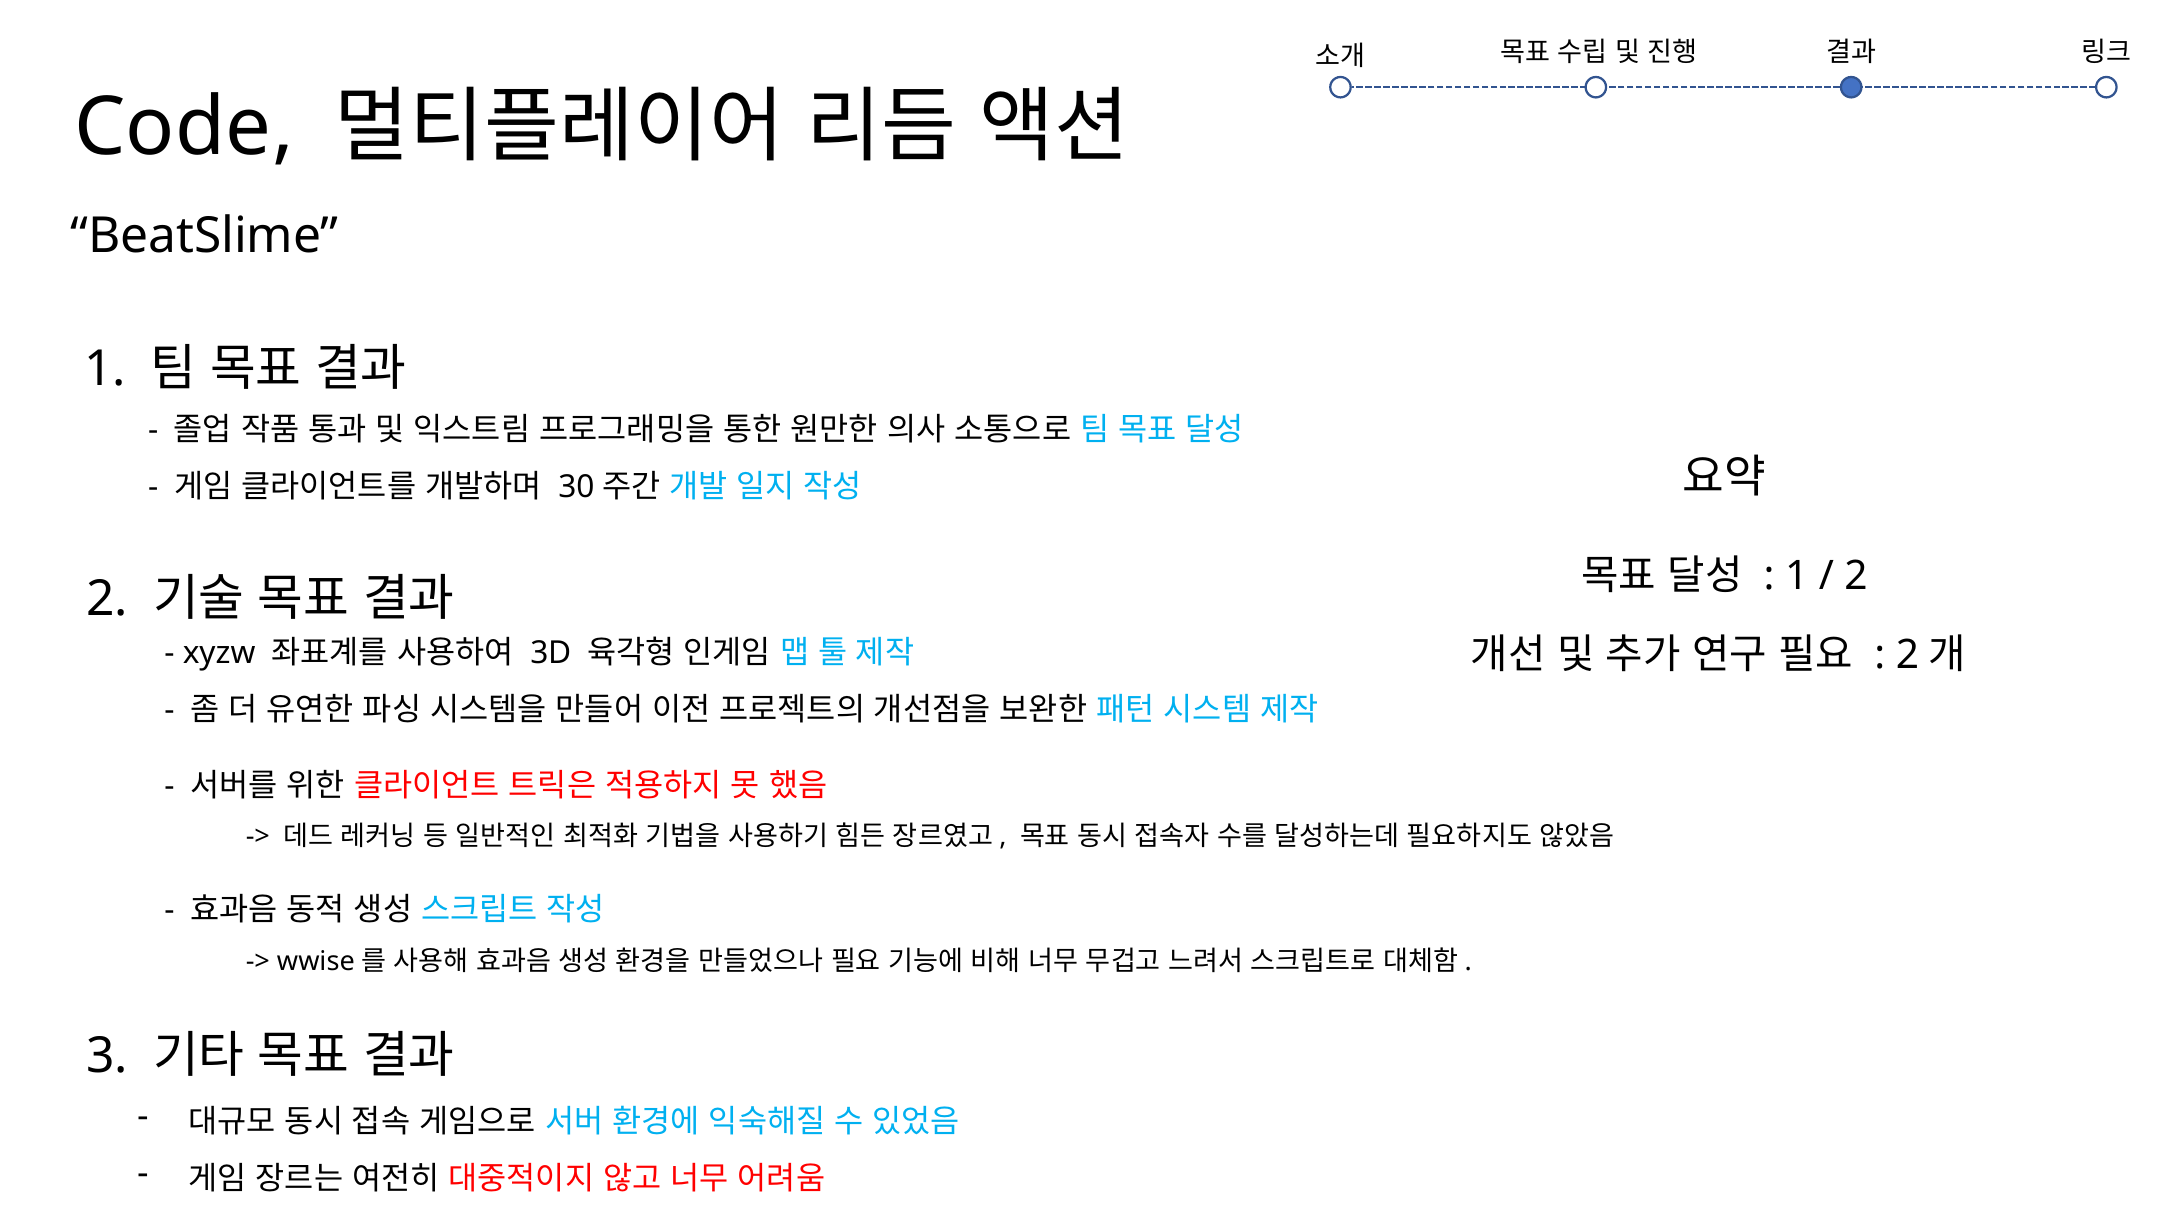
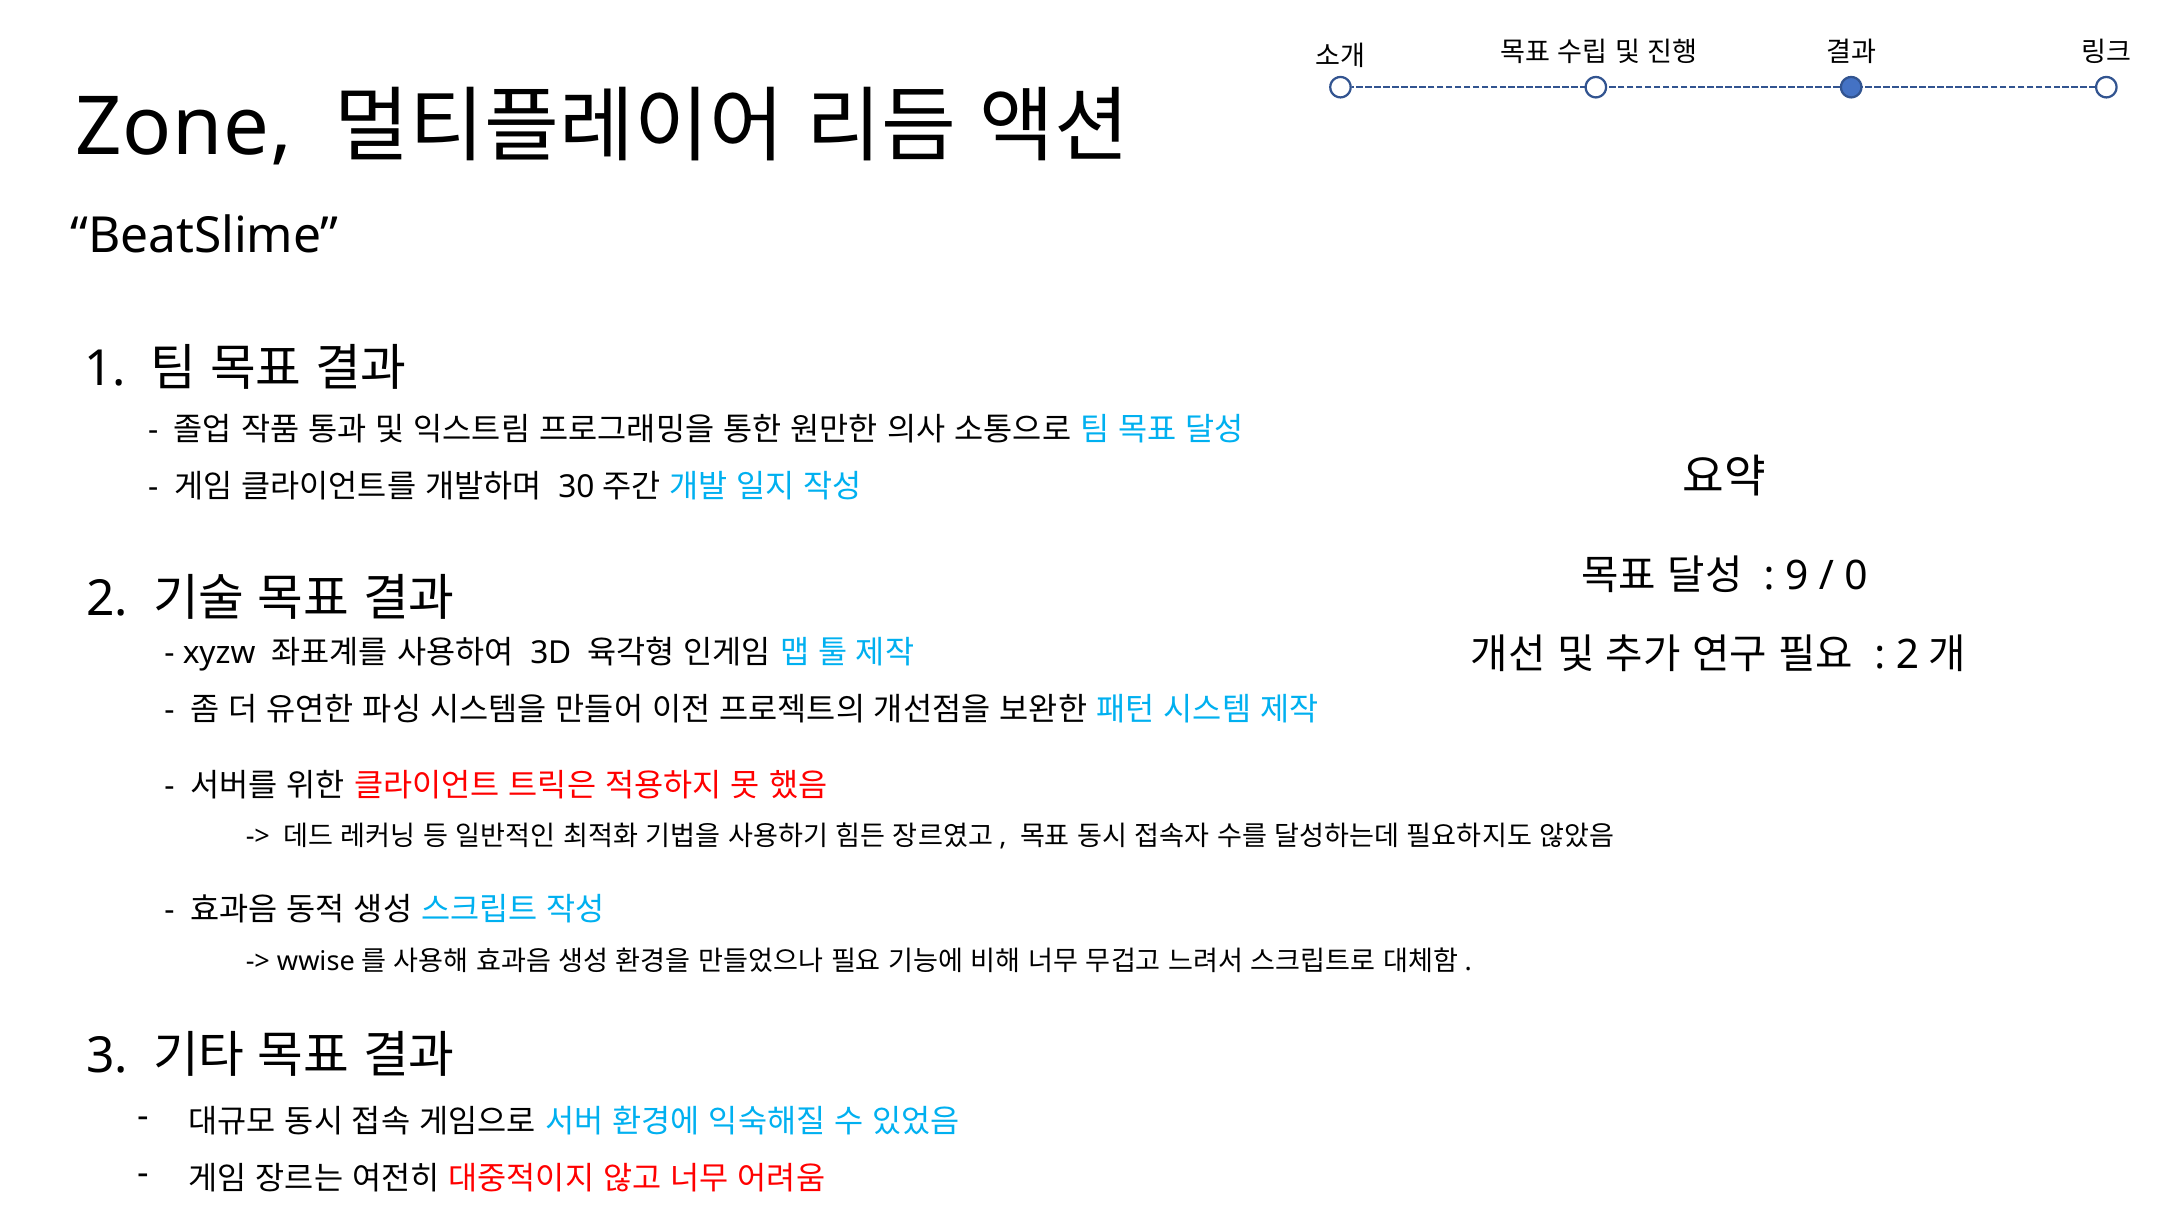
Code: Code -> Zone
1 at (1797, 575): 1 -> 9
2 at (1856, 575): 2 -> 0
